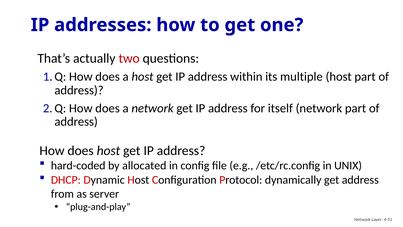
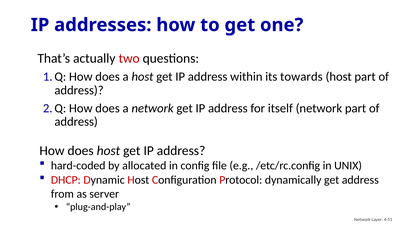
multiple: multiple -> towards
